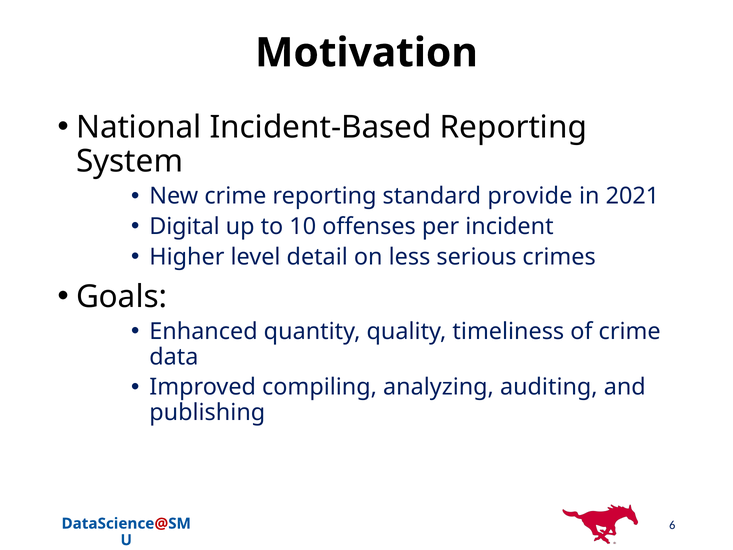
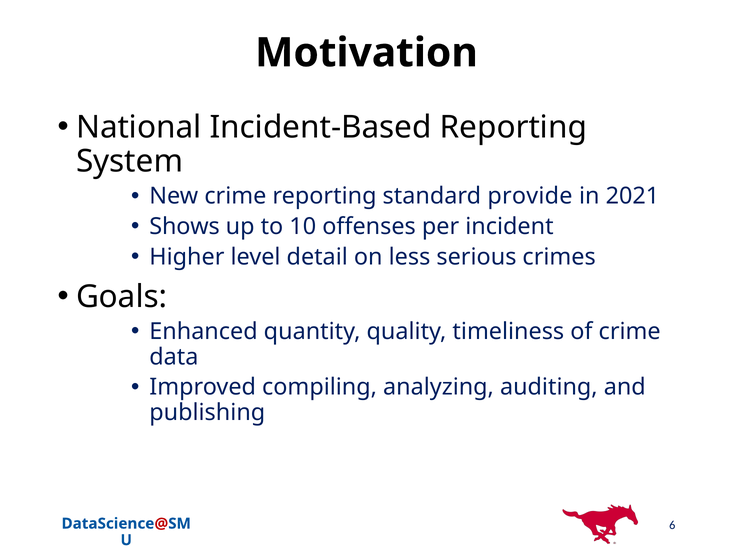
Digital: Digital -> Shows
